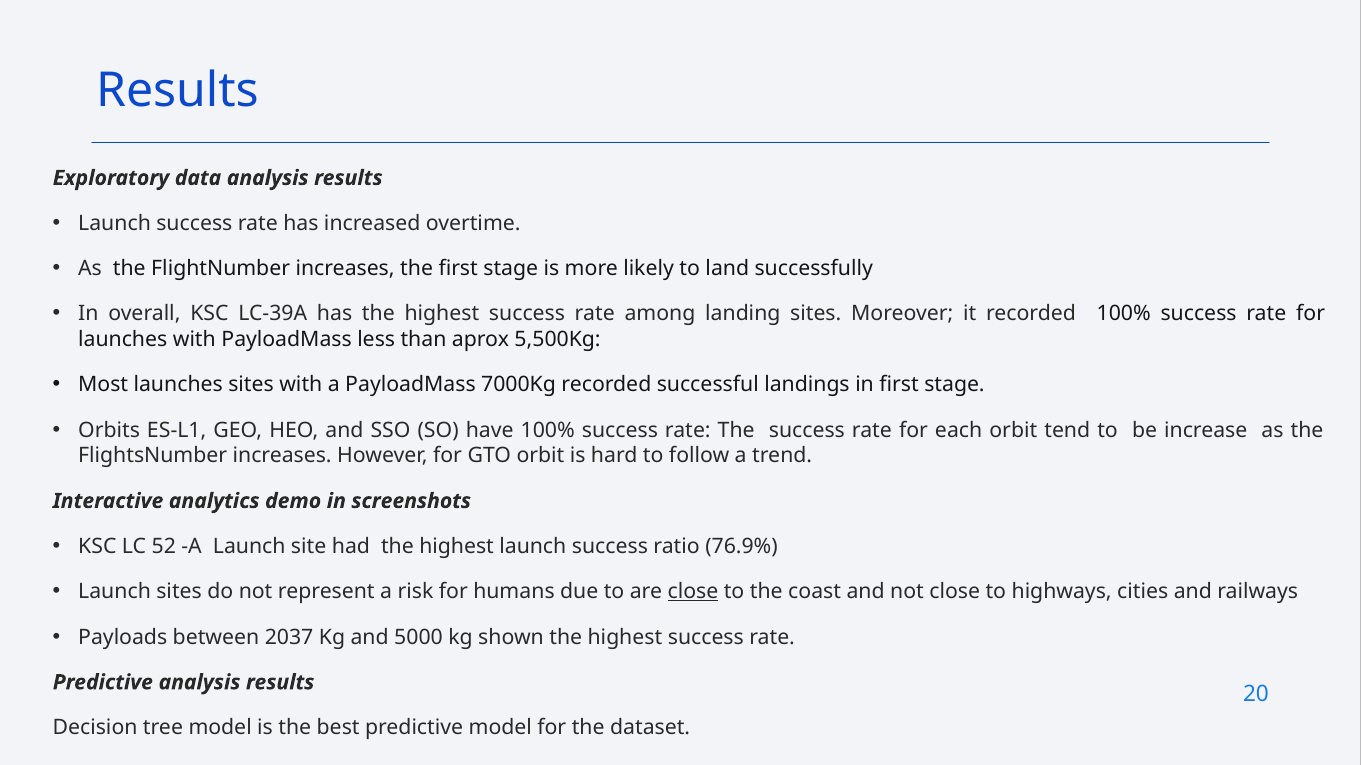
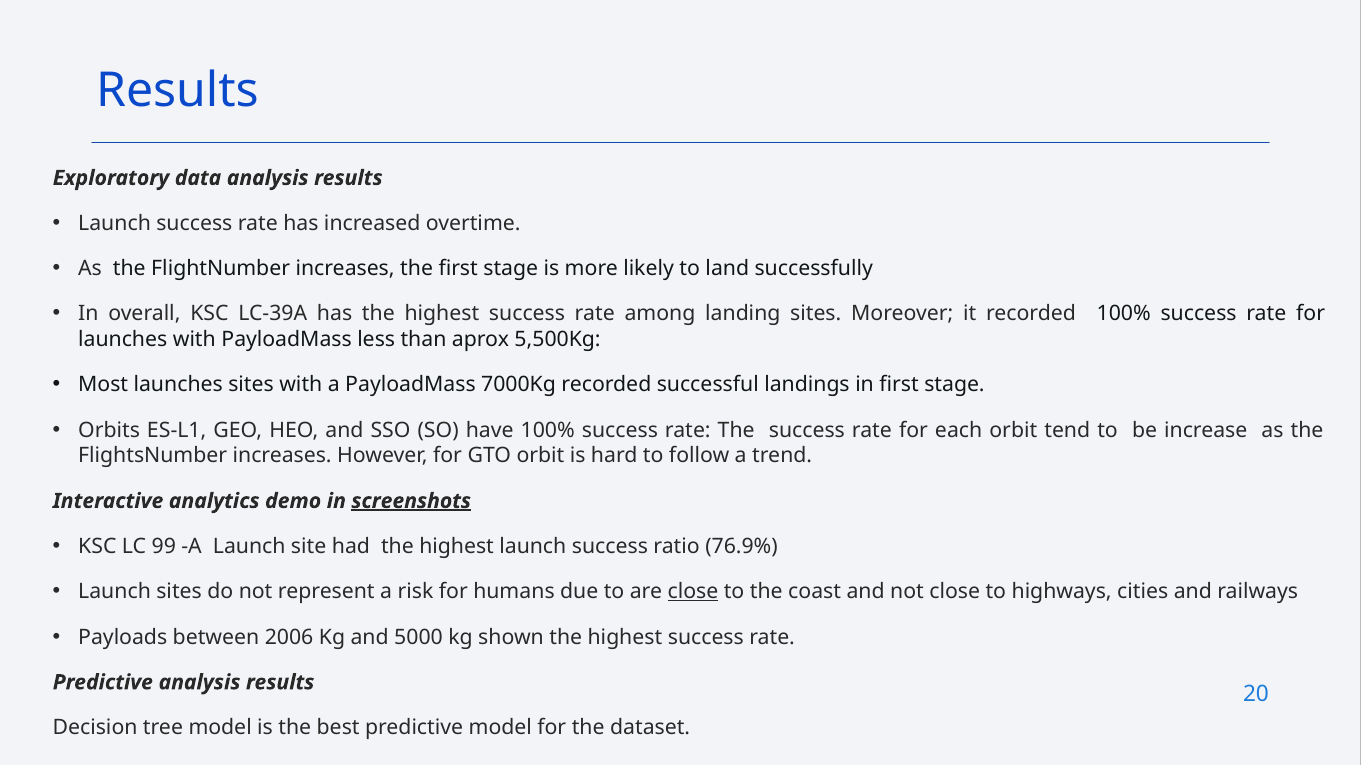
screenshots underline: none -> present
52: 52 -> 99
2037: 2037 -> 2006
